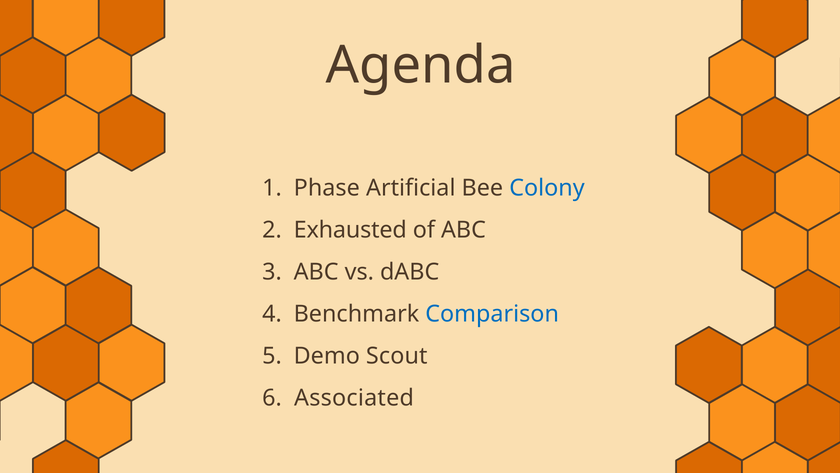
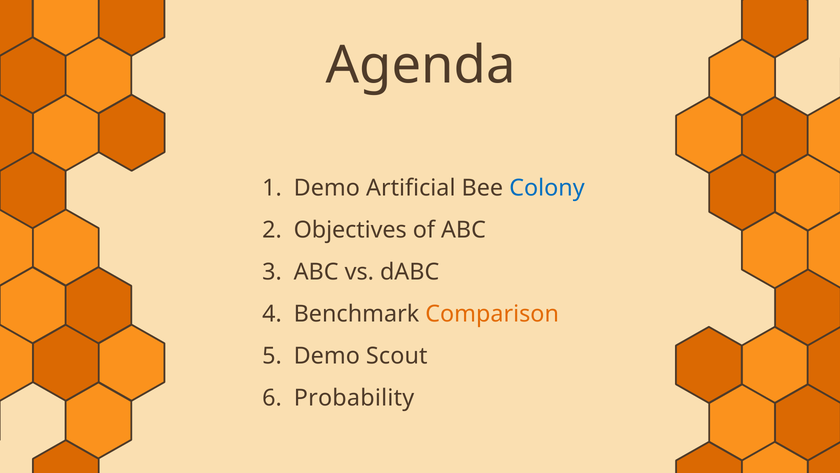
Phase at (327, 188): Phase -> Demo
Exhausted: Exhausted -> Objectives
Comparison colour: blue -> orange
Associated: Associated -> Probability
